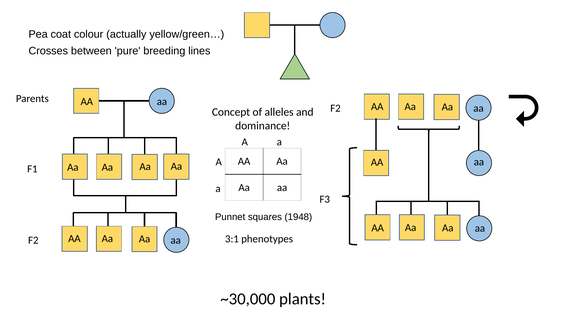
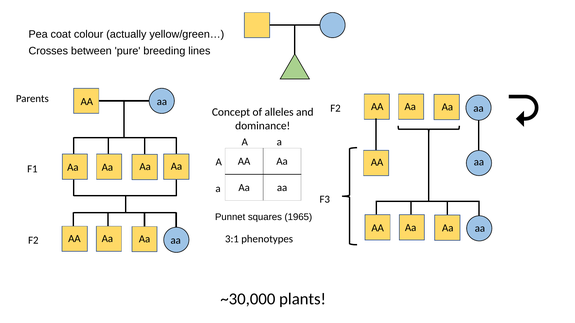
1948: 1948 -> 1965
